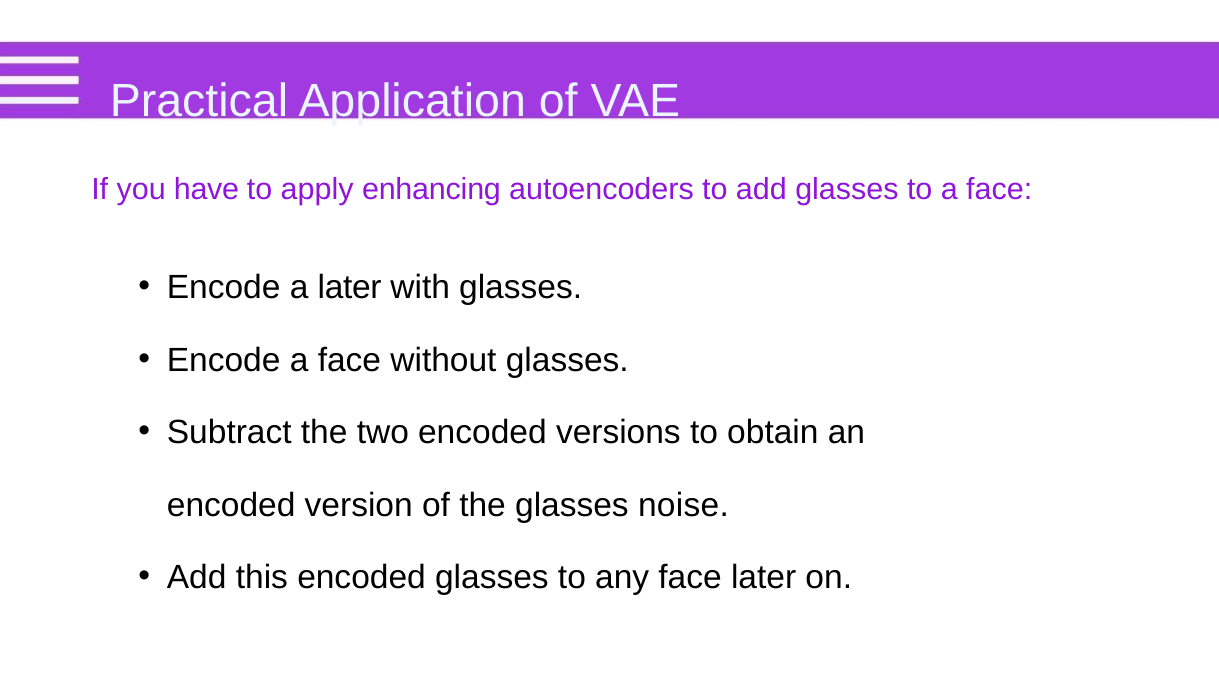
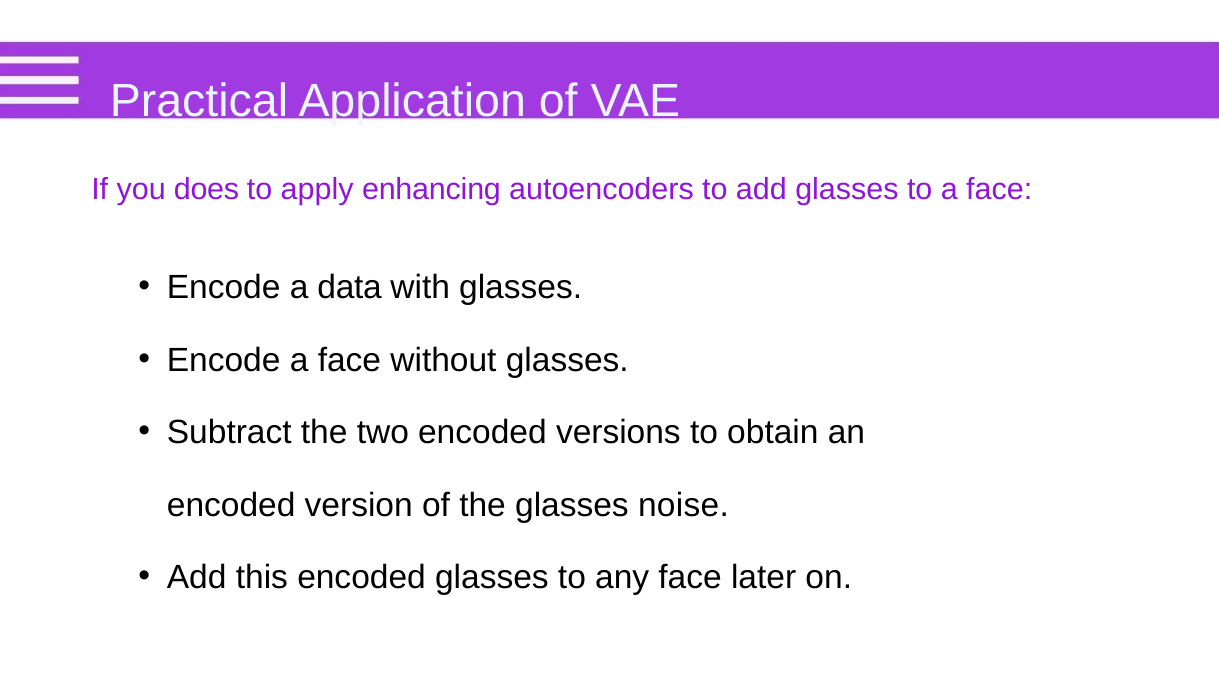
have: have -> does
a later: later -> data
